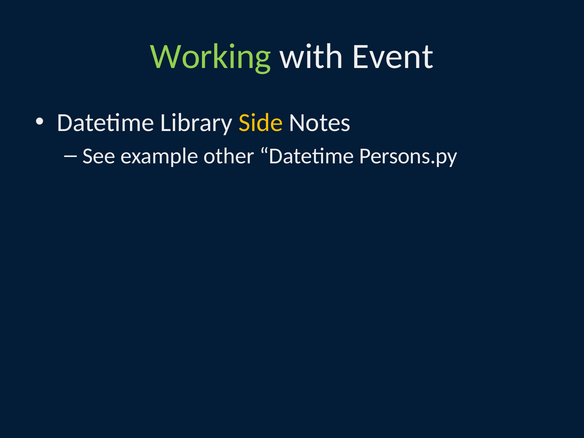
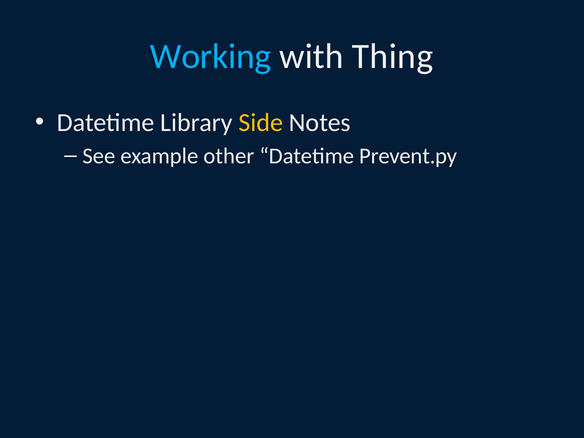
Working colour: light green -> light blue
Event: Event -> Thing
Persons.py: Persons.py -> Prevent.py
